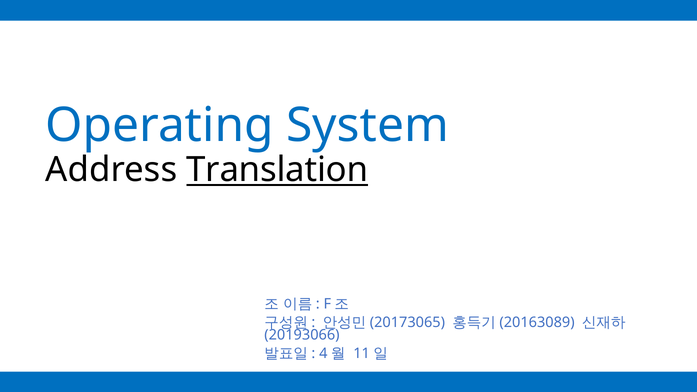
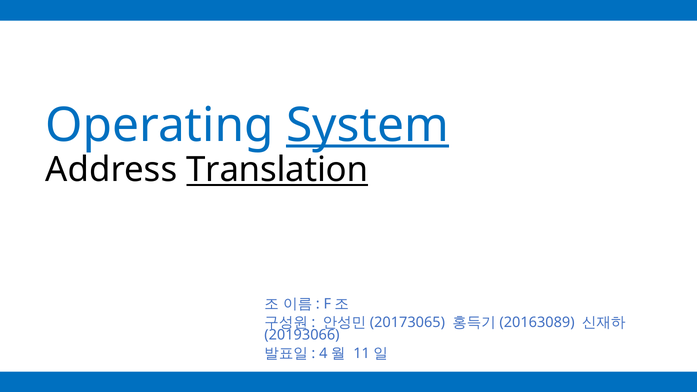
System underline: none -> present
